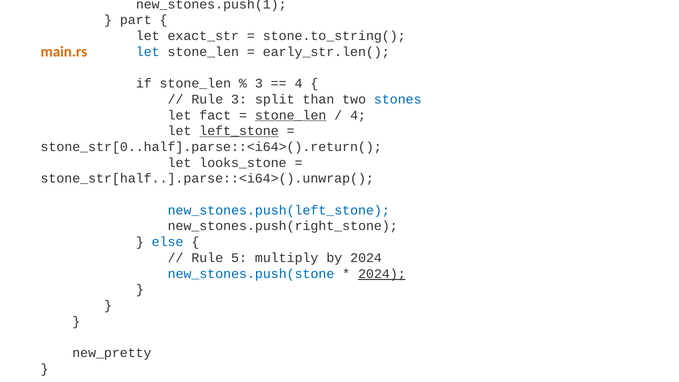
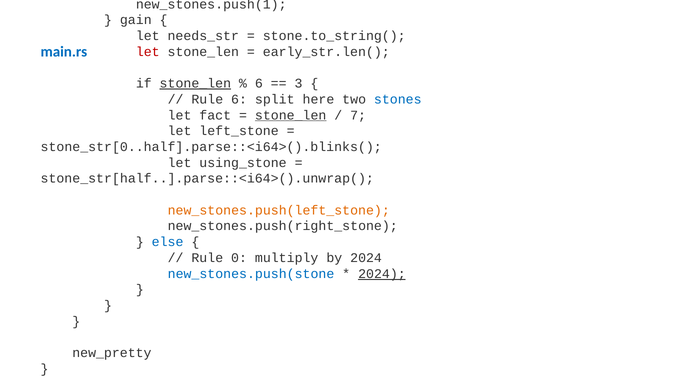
part at (136, 20): part -> gain
exact_str: exact_str -> needs_str
main.rs colour: orange -> blue
let at (148, 52) colour: blue -> red
stone_len at (195, 83) underline: none -> present
3 at (259, 83): 3 -> 6
4 at (299, 83): 4 -> 3
Rule 3: 3 -> 6
than: than -> here
4 at (358, 115): 4 -> 7
left_stone underline: present -> none
stone_str[0..half].parse::<i64>().return(: stone_str[0..half].parse::<i64>().return( -> stone_str[0..half].parse::<i64>().blinks(
looks_stone: looks_stone -> using_stone
new_stones.push(left_stone colour: blue -> orange
Rule 5: 5 -> 0
